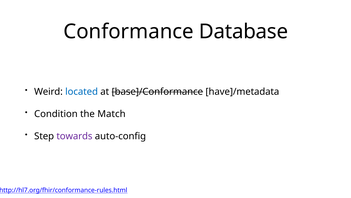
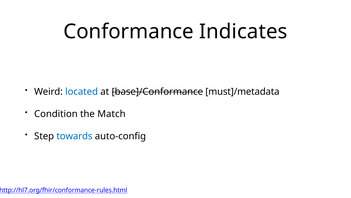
Database: Database -> Indicates
have]/metadata: have]/metadata -> must]/metadata
towards colour: purple -> blue
